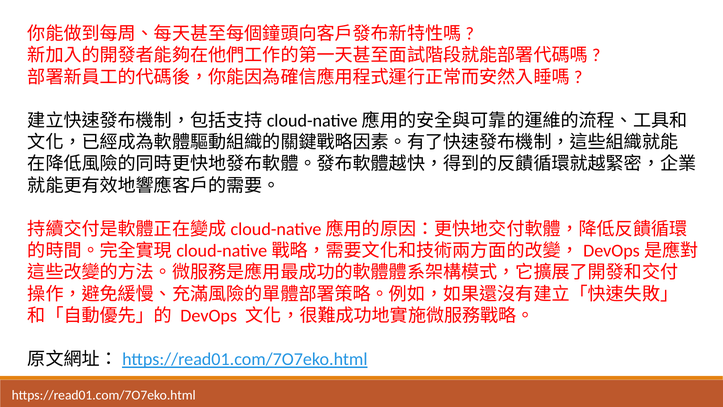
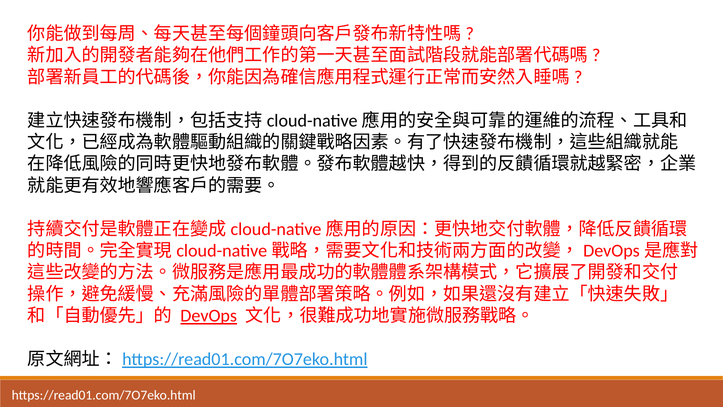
DevOps underline: none -> present
